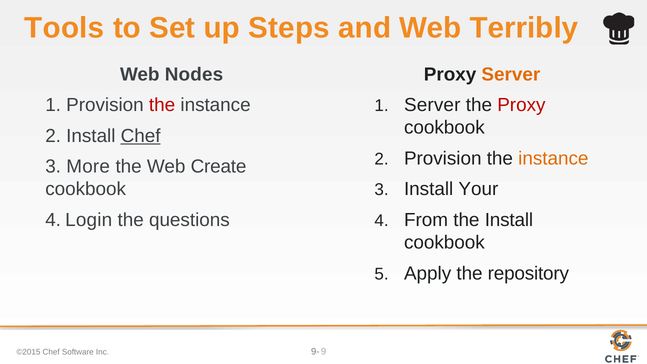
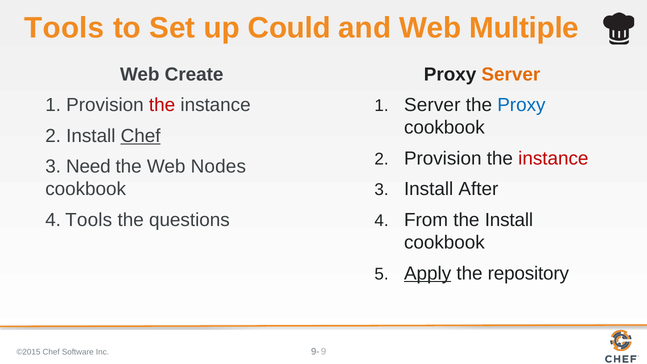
Steps: Steps -> Could
Terribly: Terribly -> Multiple
Nodes: Nodes -> Create
Proxy at (521, 105) colour: red -> blue
instance at (553, 158) colour: orange -> red
More: More -> Need
Create: Create -> Nodes
Your: Your -> After
4 Login: Login -> Tools
Apply underline: none -> present
